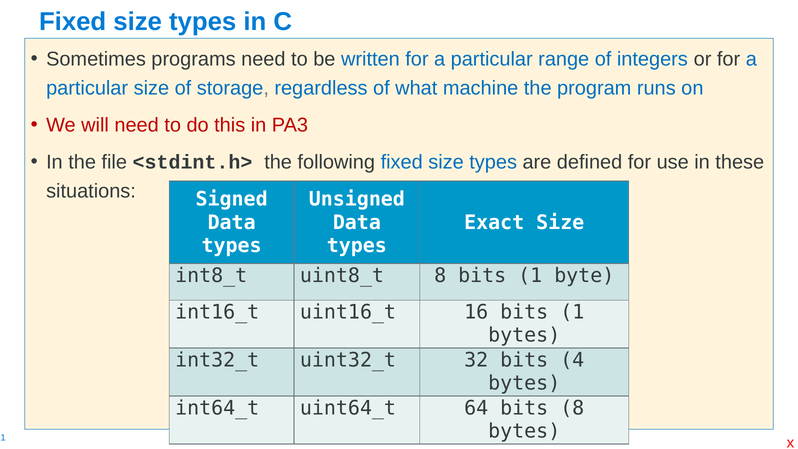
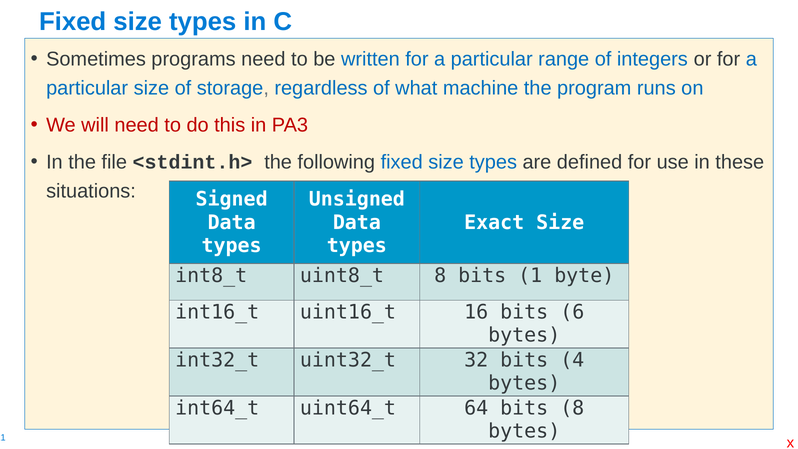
16 bits 1: 1 -> 6
